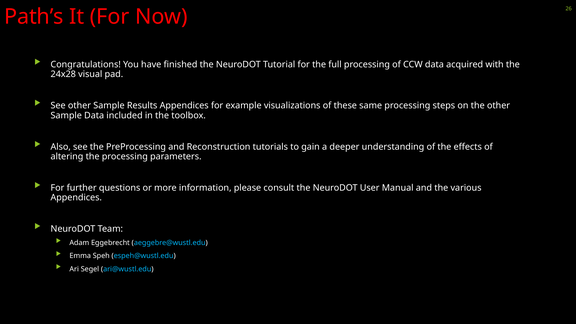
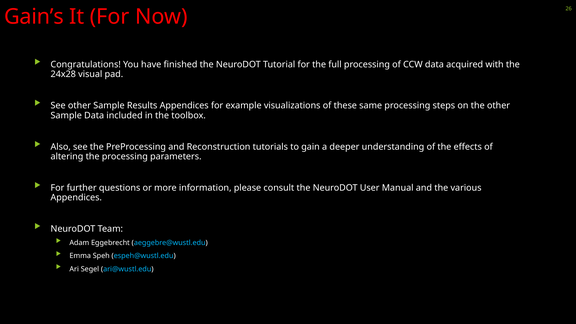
Path’s: Path’s -> Gain’s
